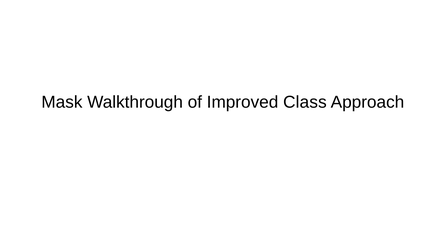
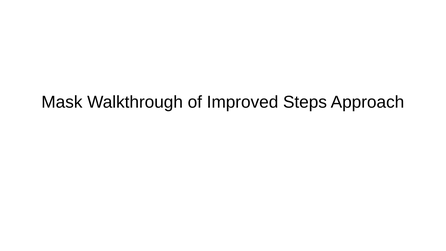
Class: Class -> Steps
